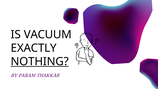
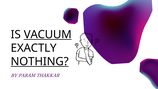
VACUUM underline: none -> present
